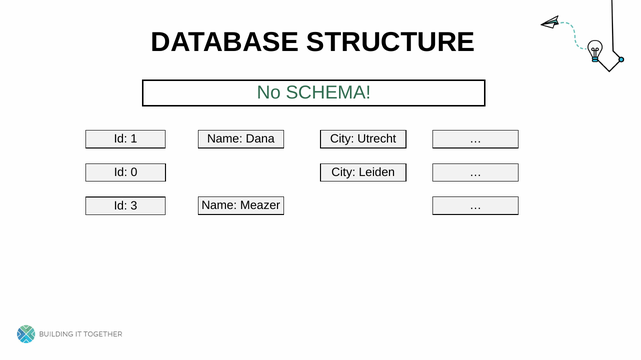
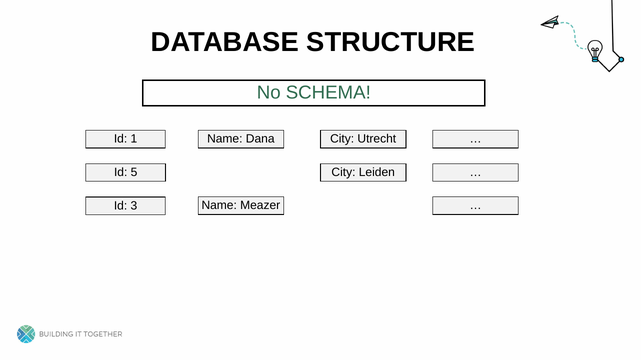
0: 0 -> 5
